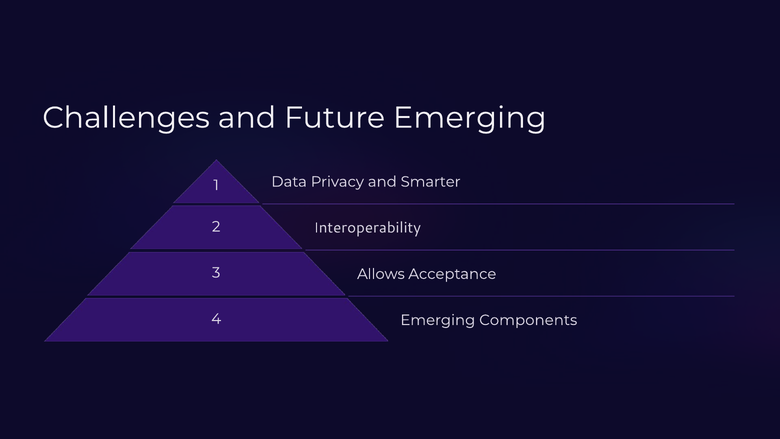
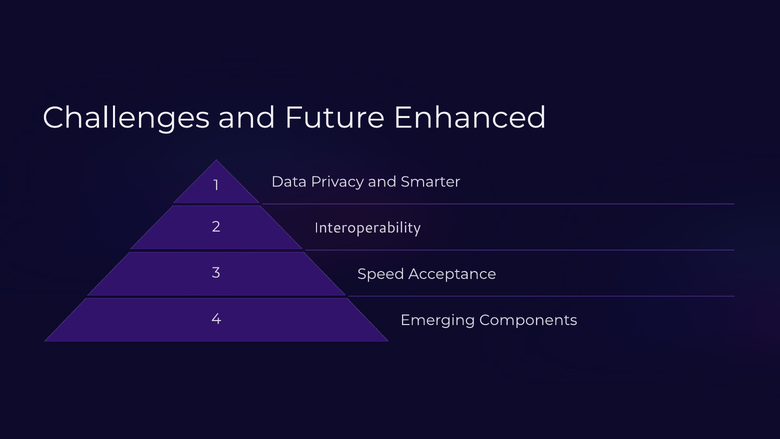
Future Emerging: Emerging -> Enhanced
Allows: Allows -> Speed
